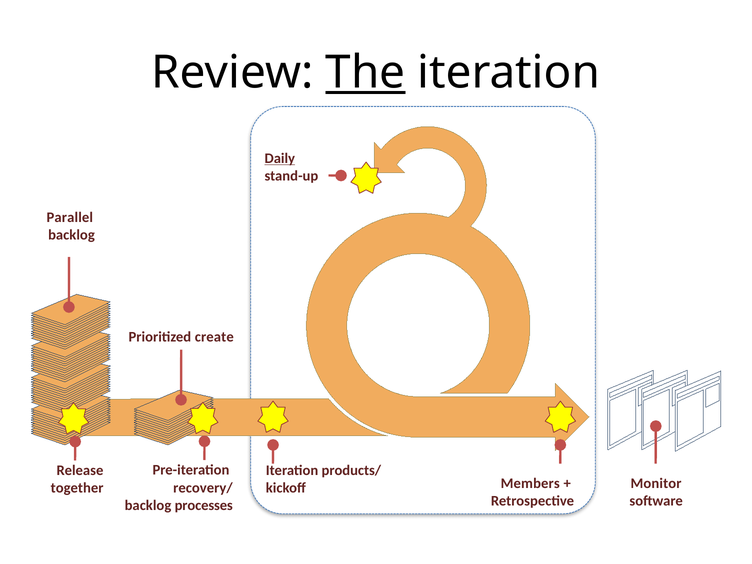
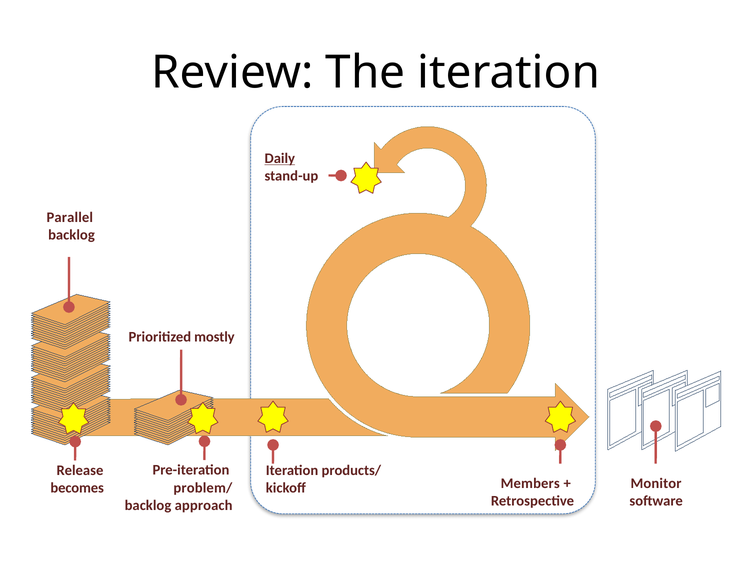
The underline: present -> none
create: create -> mostly
recovery/: recovery/ -> problem/
together: together -> becomes
processes: processes -> approach
